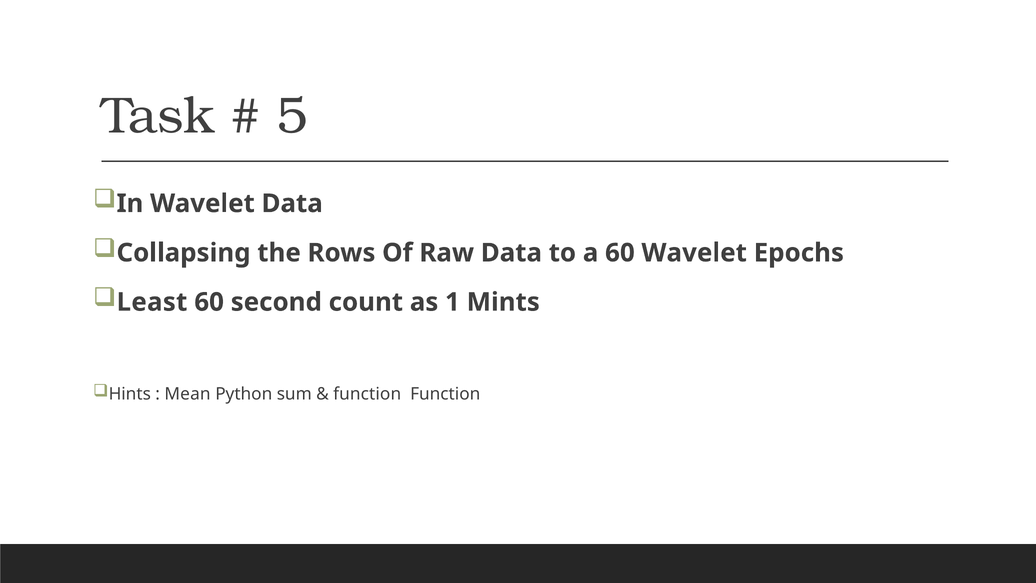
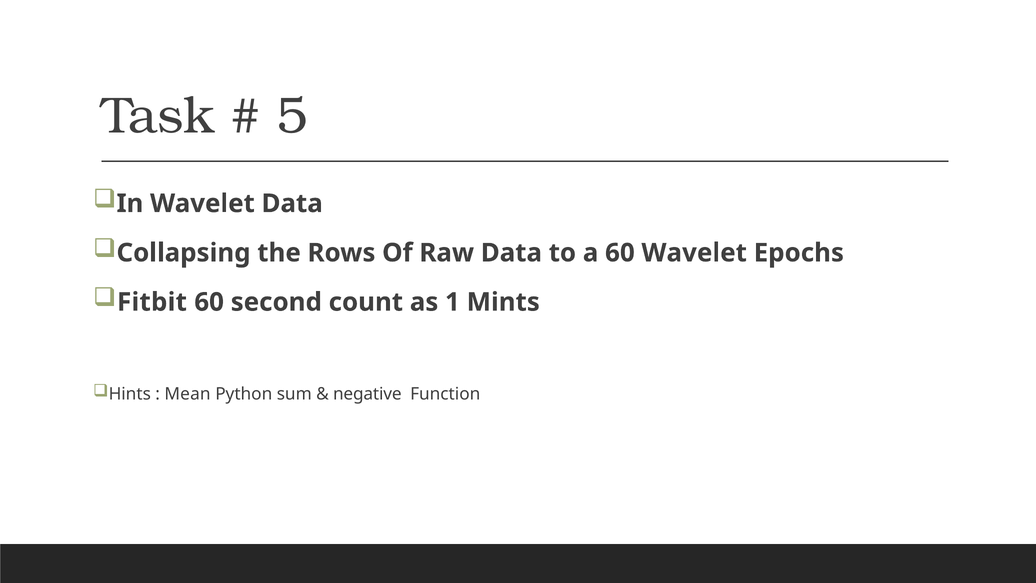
Least: Least -> Fitbit
function at (367, 394): function -> negative
